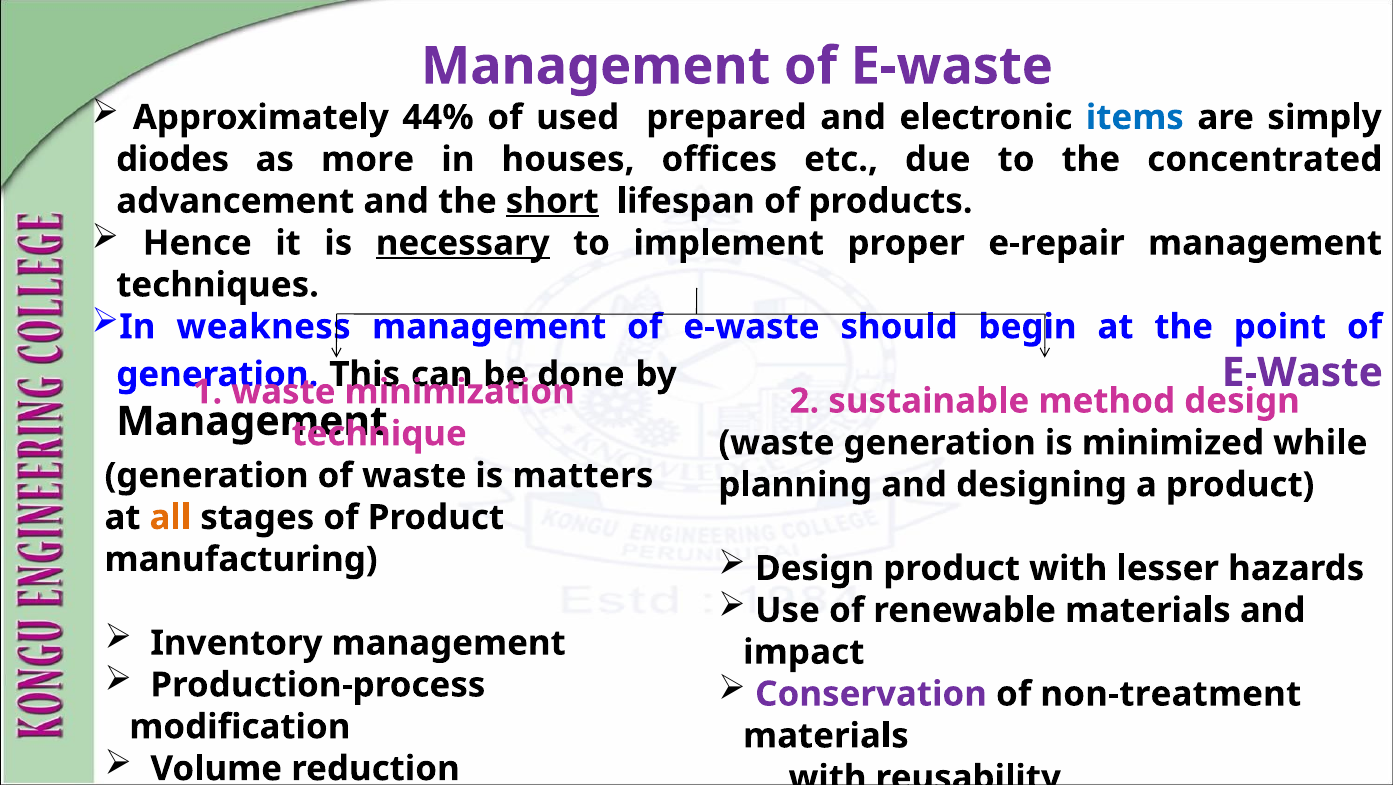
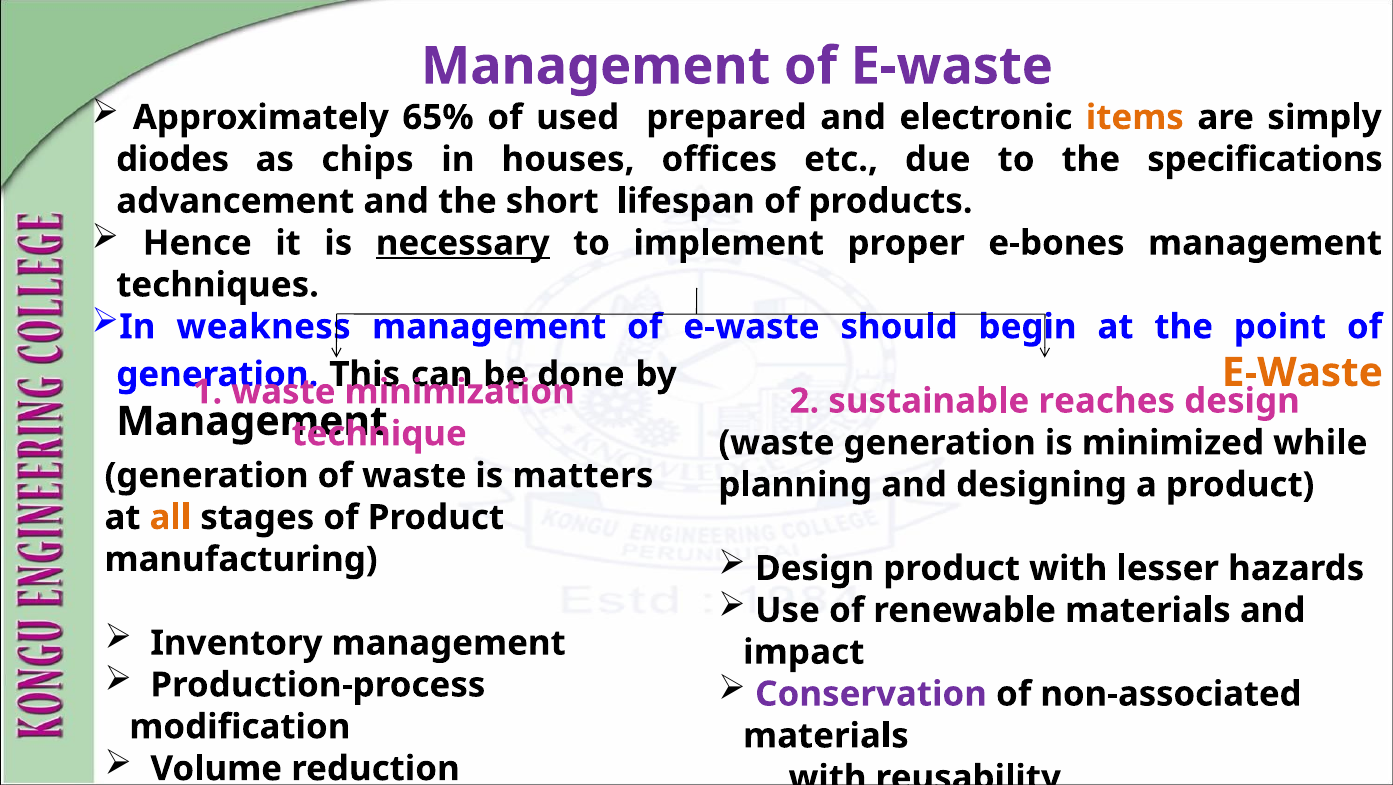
44%: 44% -> 65%
items colour: blue -> orange
more: more -> chips
concentrated: concentrated -> specifications
short underline: present -> none
e-repair: e-repair -> e-bones
E-Waste at (1302, 373) colour: purple -> orange
method: method -> reaches
non-treatment: non-treatment -> non-associated
